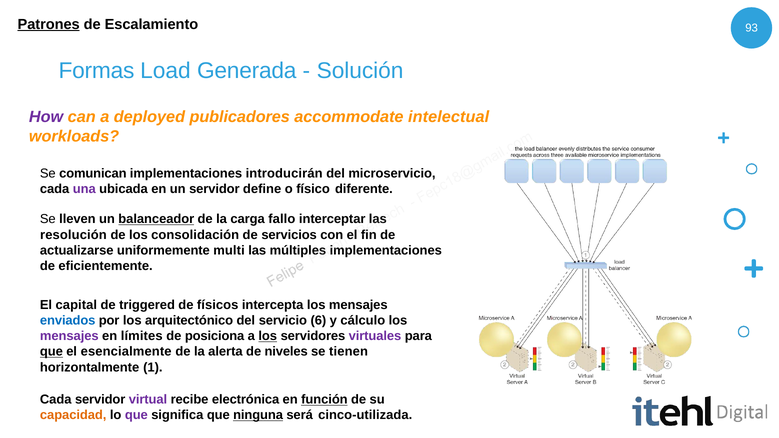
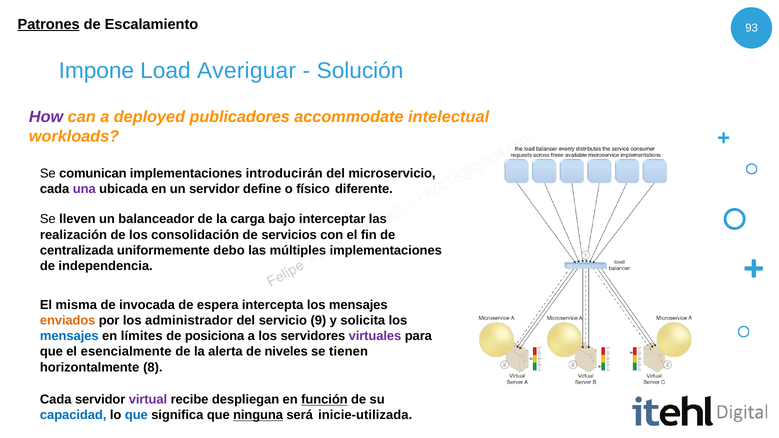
Formas: Formas -> Impone
Generada: Generada -> Averiguar
balanceador underline: present -> none
fallo: fallo -> bajo
resolución: resolución -> realización
actualizarse: actualizarse -> centralizada
multi: multi -> debo
eficientemente: eficientemente -> independencia
capital: capital -> misma
triggered: triggered -> invocada
físicos: físicos -> espera
enviados colour: blue -> orange
arquitectónico: arquitectónico -> administrador
6: 6 -> 9
cálculo: cálculo -> solicita
mensajes at (69, 336) colour: purple -> blue
los at (268, 336) underline: present -> none
que at (51, 352) underline: present -> none
1: 1 -> 8
electrónica: electrónica -> despliegan
capacidad colour: orange -> blue
que at (136, 415) colour: purple -> blue
cinco-utilizada: cinco-utilizada -> inicie-utilizada
